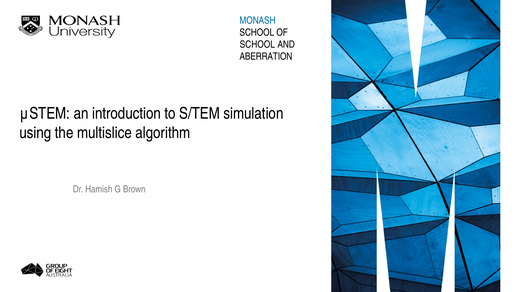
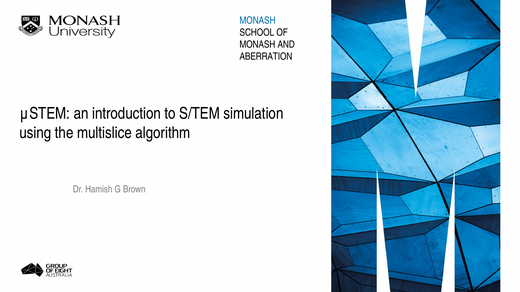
SCHOOL at (257, 45): SCHOOL -> MONASH
